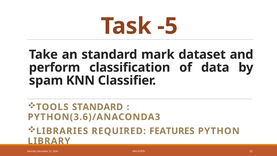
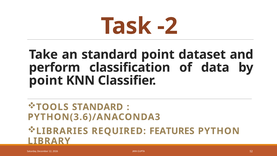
-5: -5 -> -2
standard mark: mark -> point
spam at (46, 80): spam -> point
